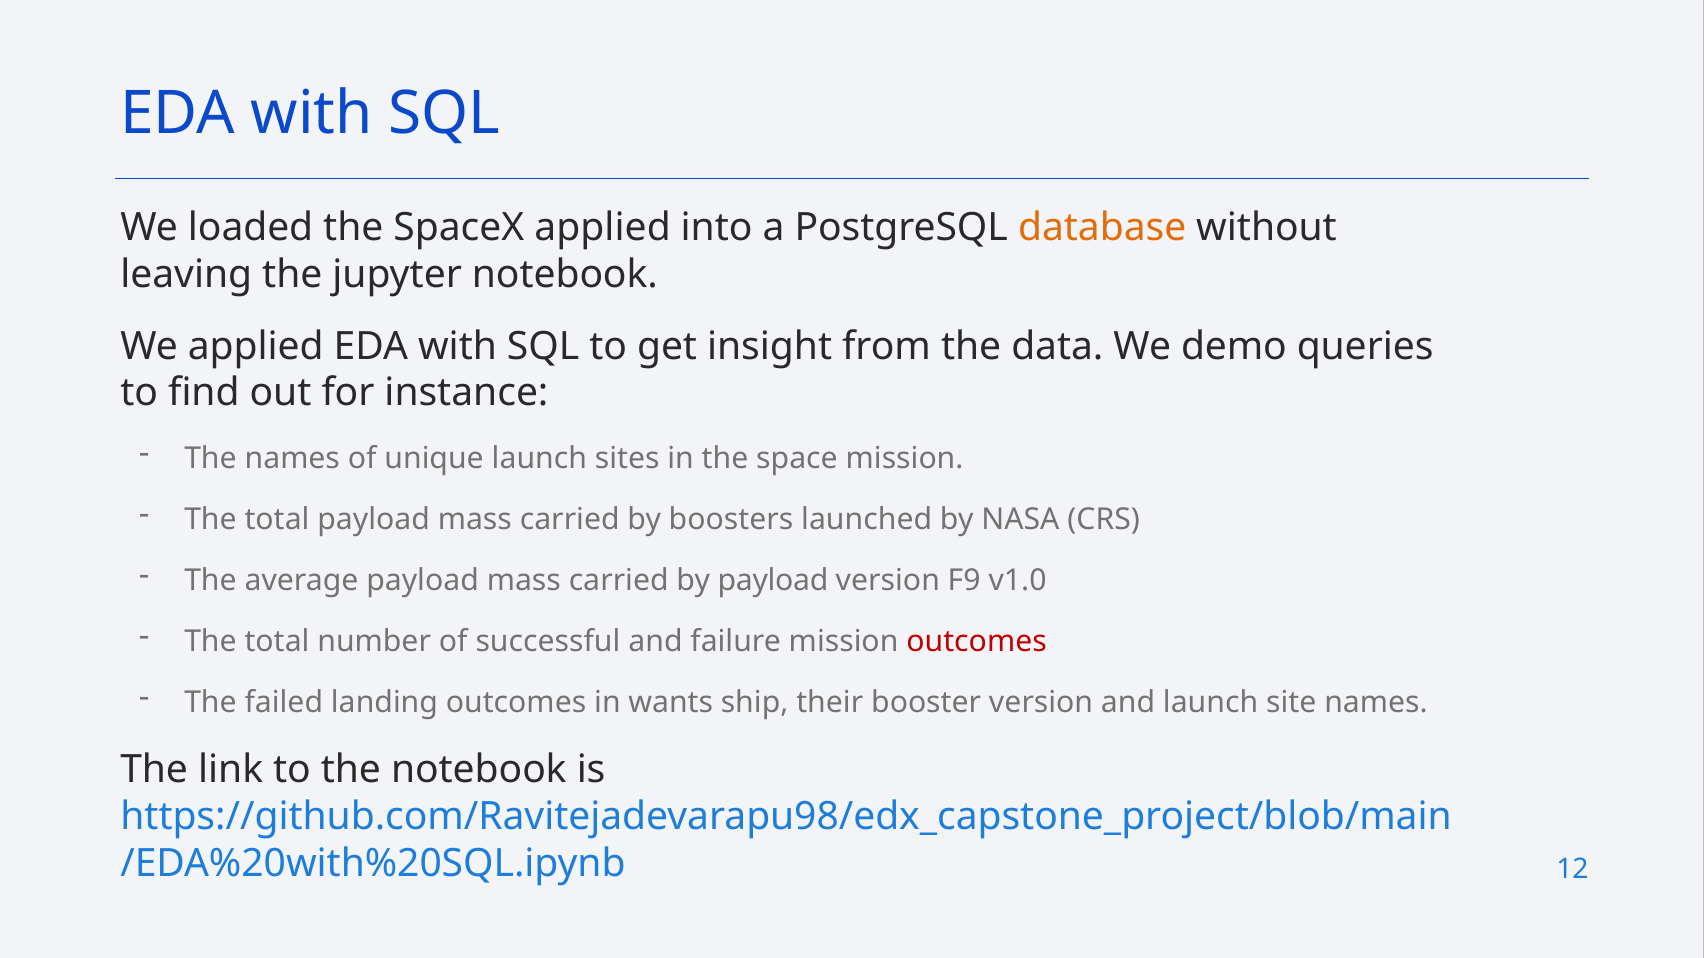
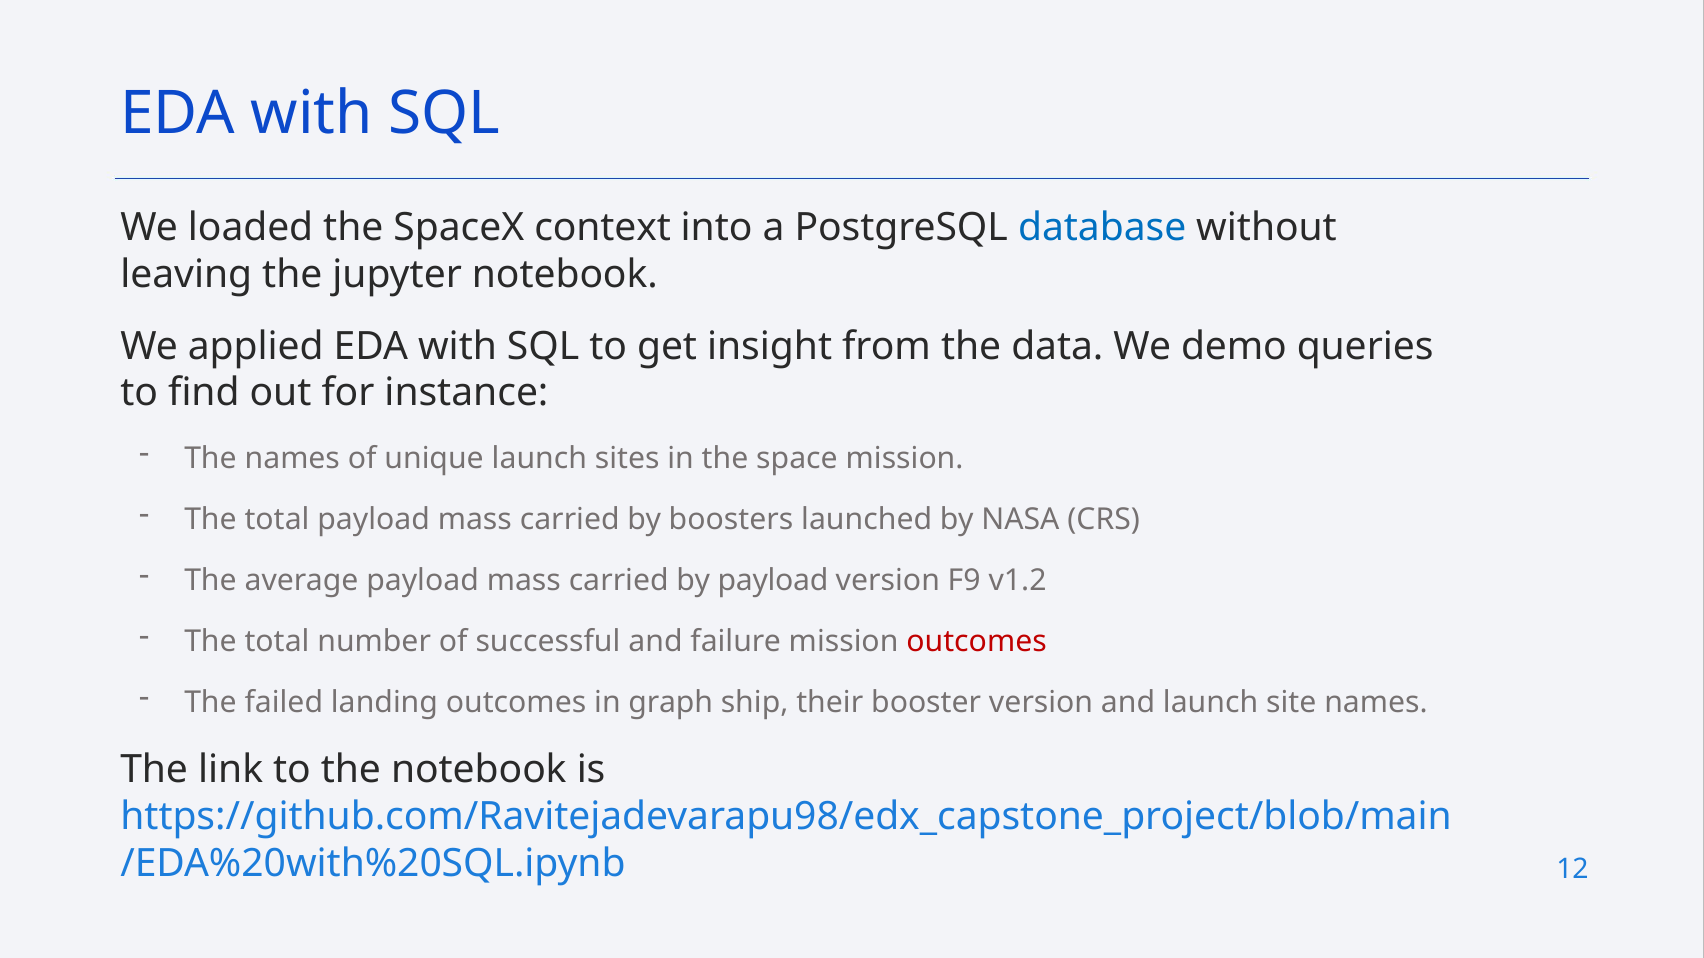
SpaceX applied: applied -> context
database colour: orange -> blue
v1.0: v1.0 -> v1.2
wants: wants -> graph
